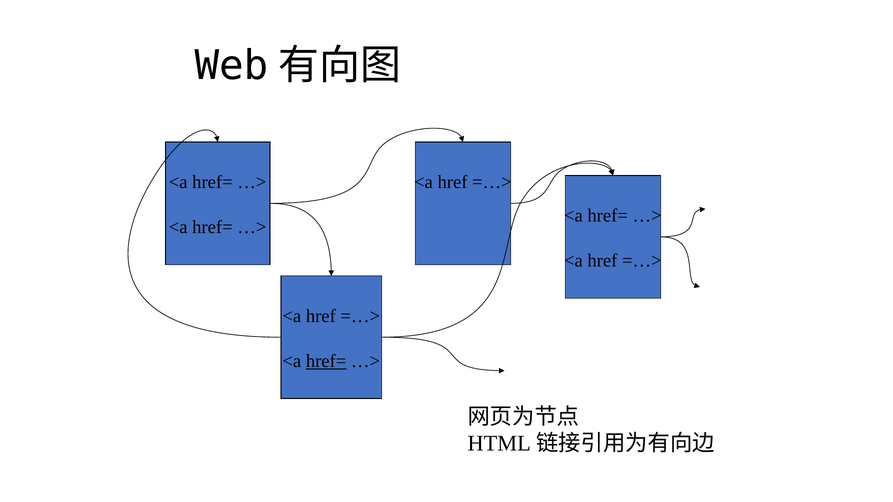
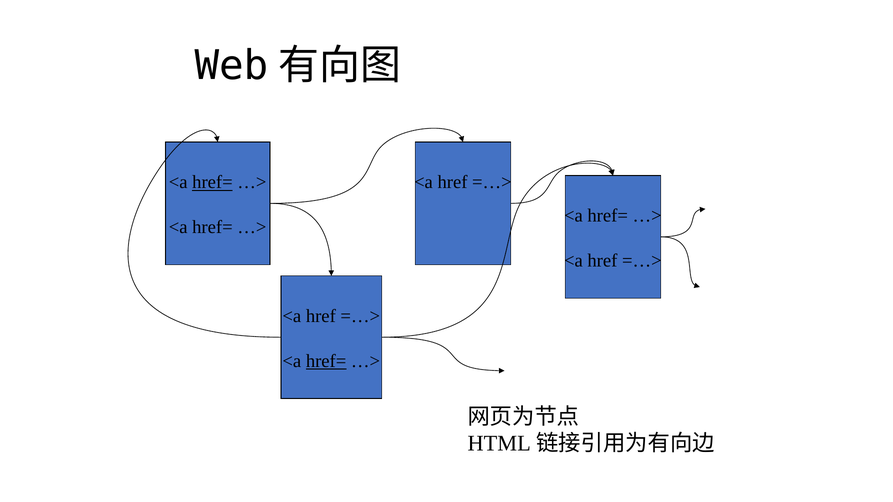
href= at (212, 182) underline: none -> present
